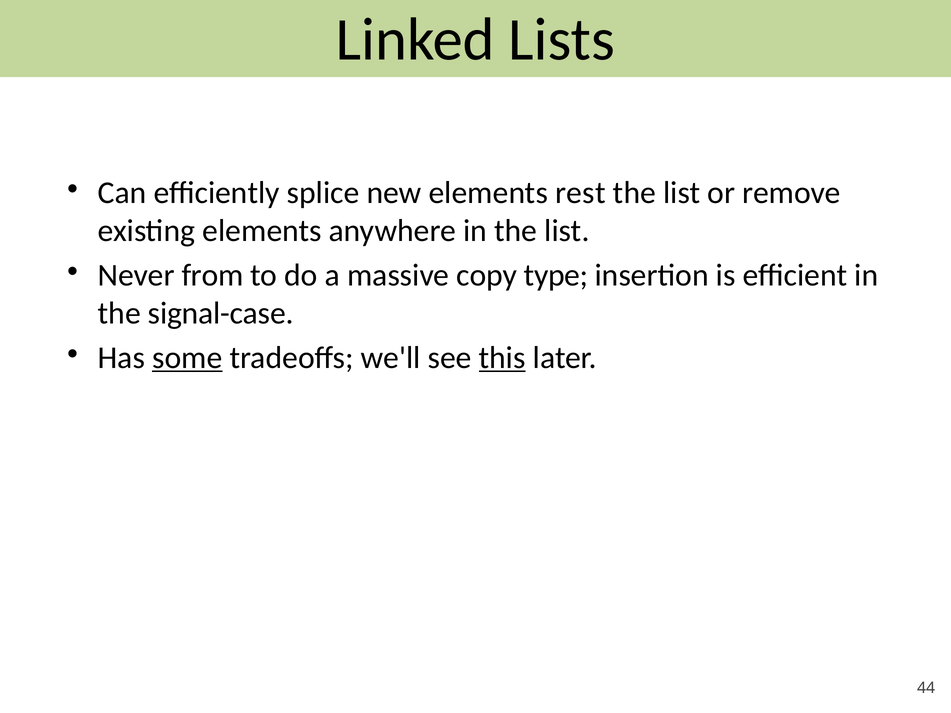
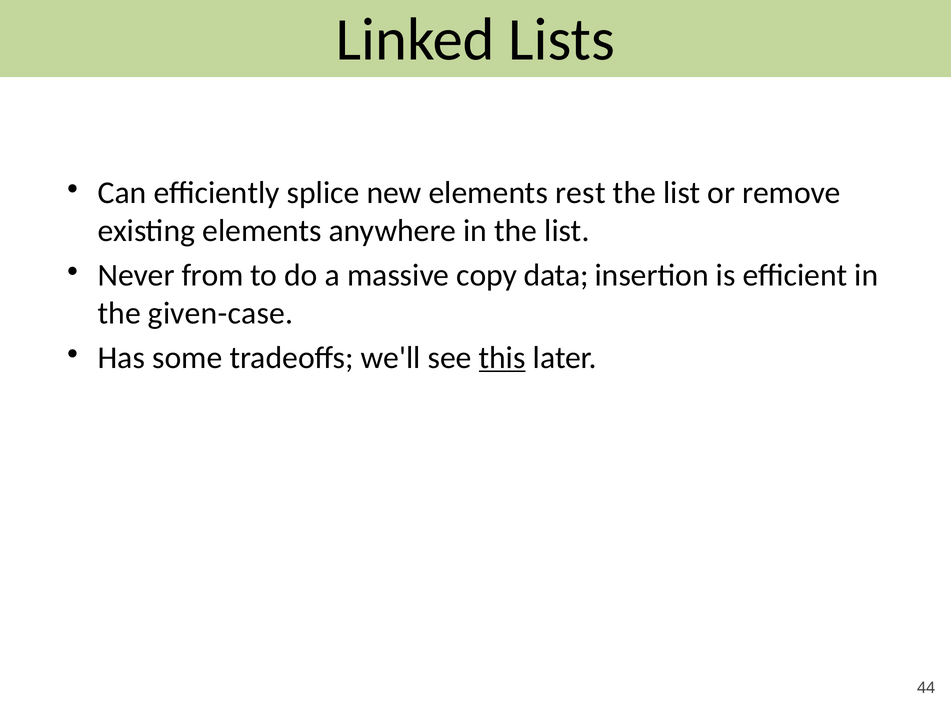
type: type -> data
signal-case: signal-case -> given-case
some underline: present -> none
